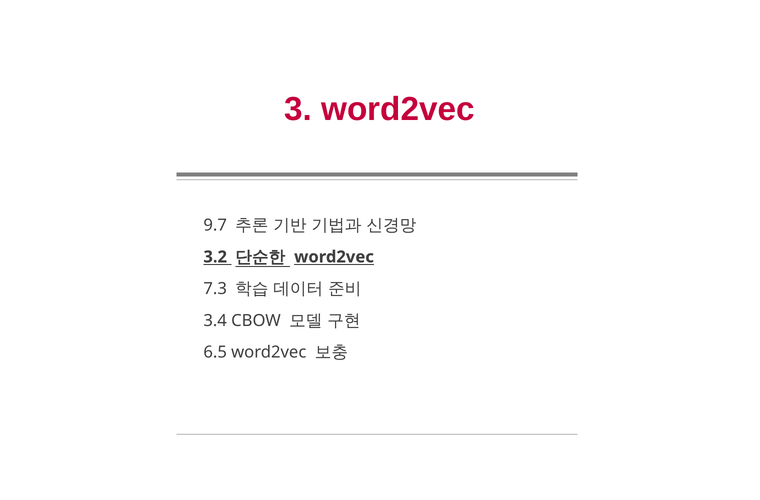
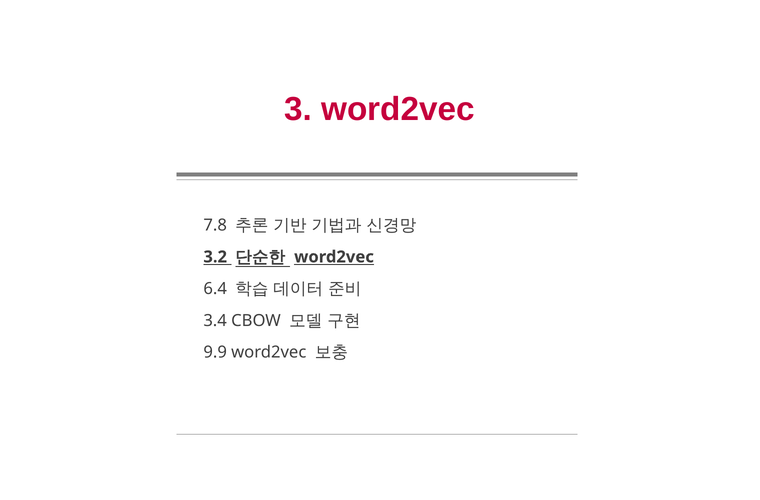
9.7: 9.7 -> 7.8
7.3: 7.3 -> 6.4
6.5: 6.5 -> 9.9
